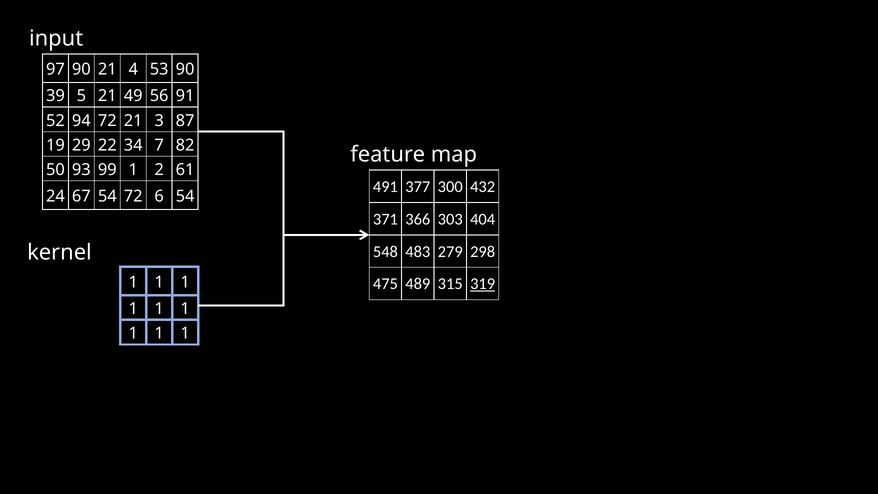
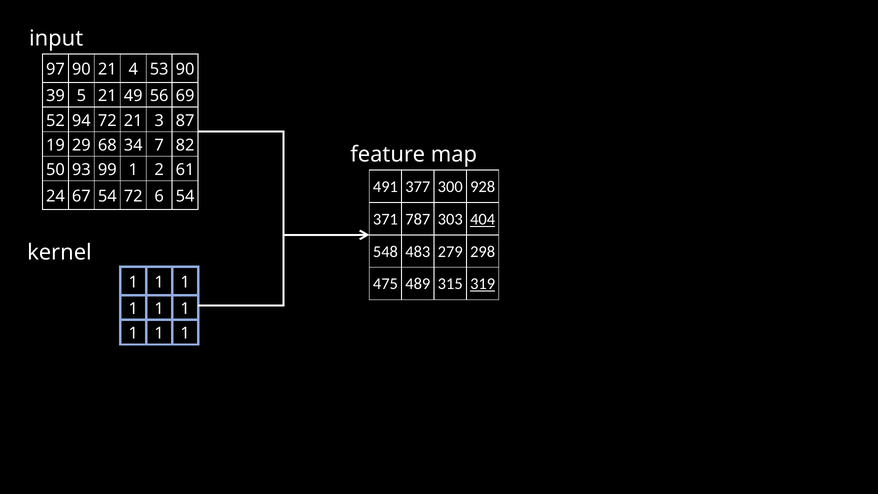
91: 91 -> 69
22: 22 -> 68
432: 432 -> 928
366: 366 -> 787
404 underline: none -> present
